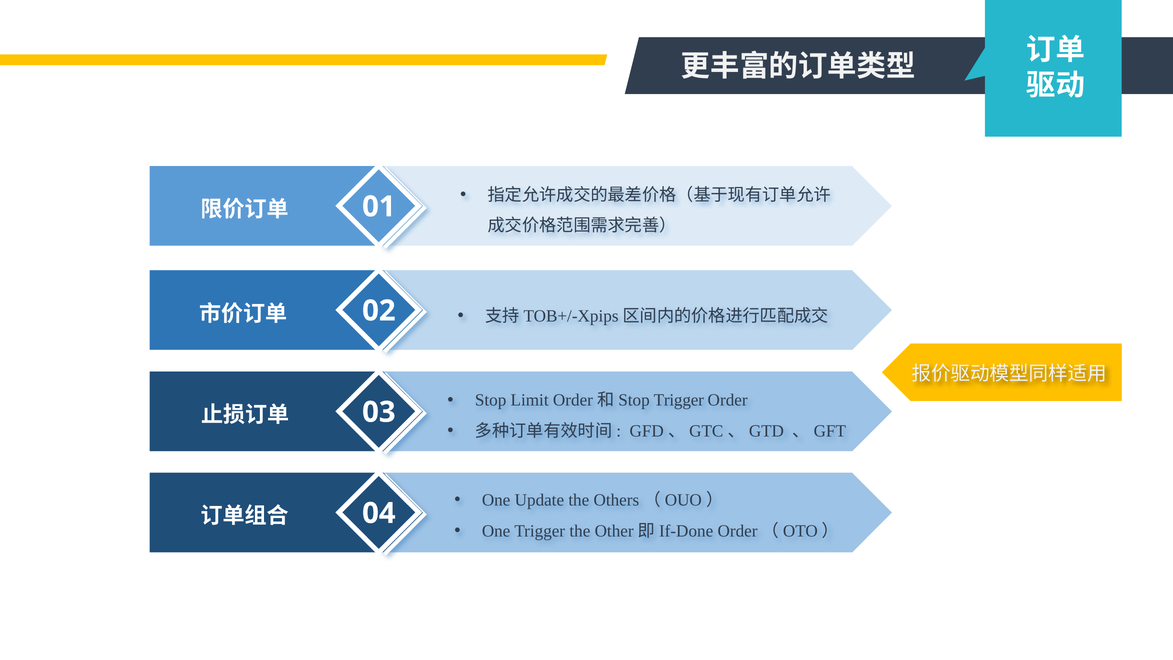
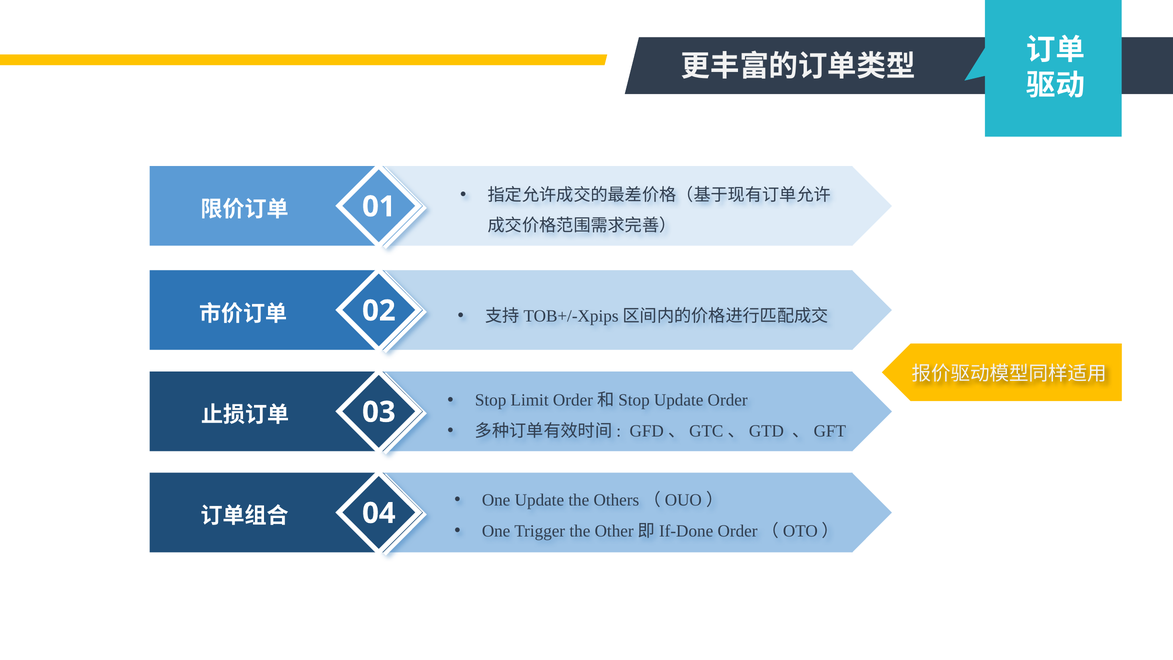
Trigger at (679, 400): Trigger -> Update
